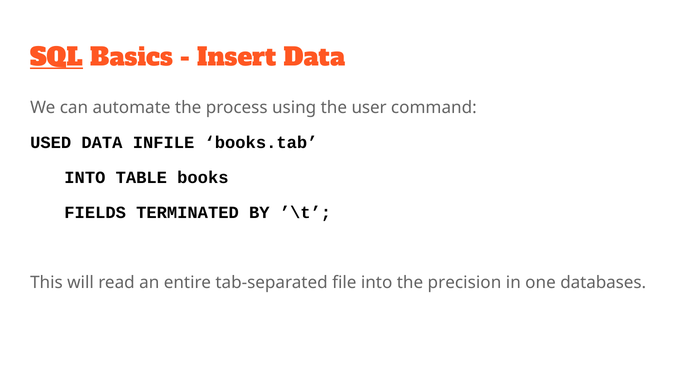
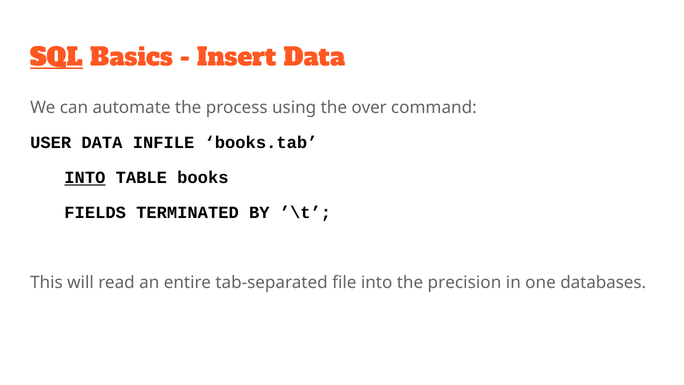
user: user -> over
USED: USED -> USER
INTO at (85, 178) underline: none -> present
